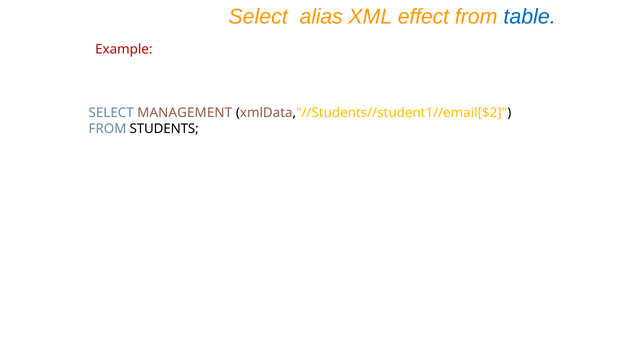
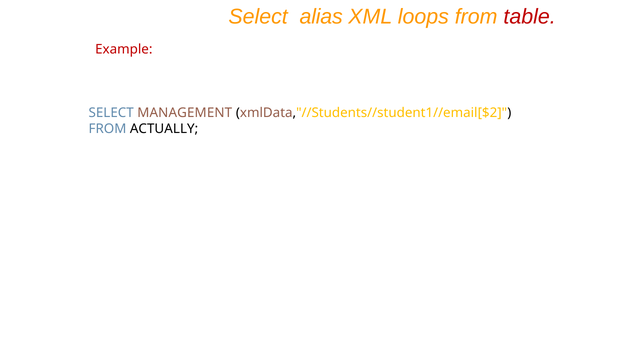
effect: effect -> loops
table colour: blue -> red
STUDENTS: STUDENTS -> ACTUALLY
